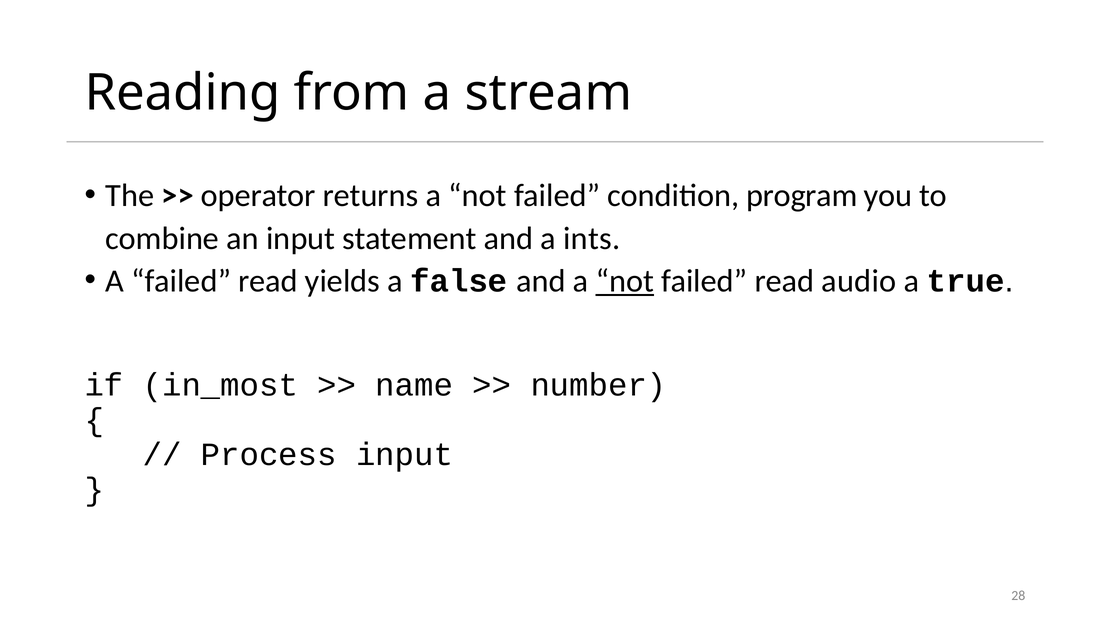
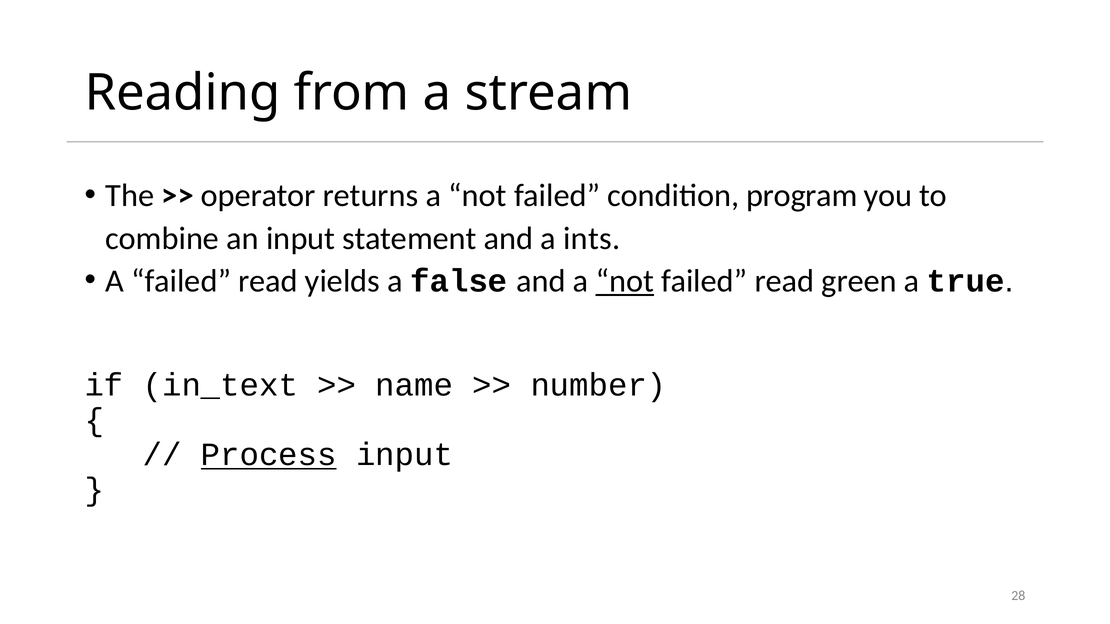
audio: audio -> green
in_most: in_most -> in_text
Process underline: none -> present
